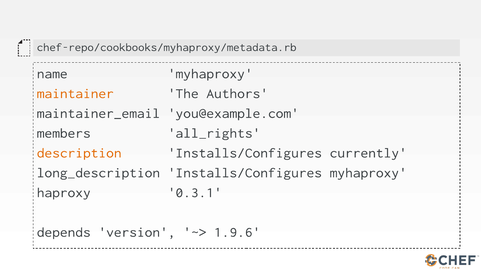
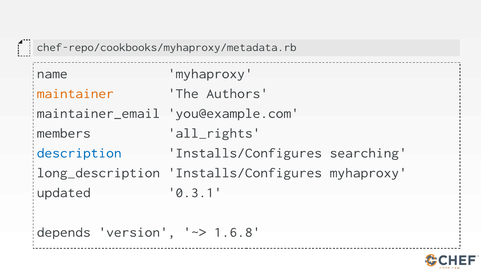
description colour: orange -> blue
currently: currently -> searching
haproxy: haproxy -> updated
1.9.6: 1.9.6 -> 1.6.8
